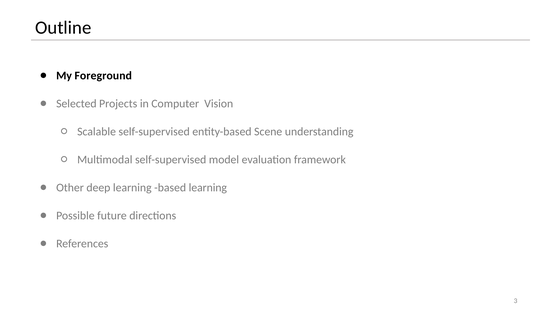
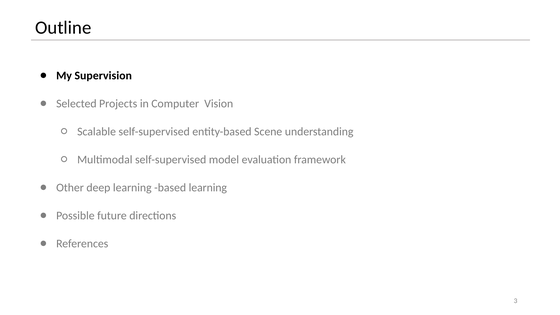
Foreground: Foreground -> Supervision
